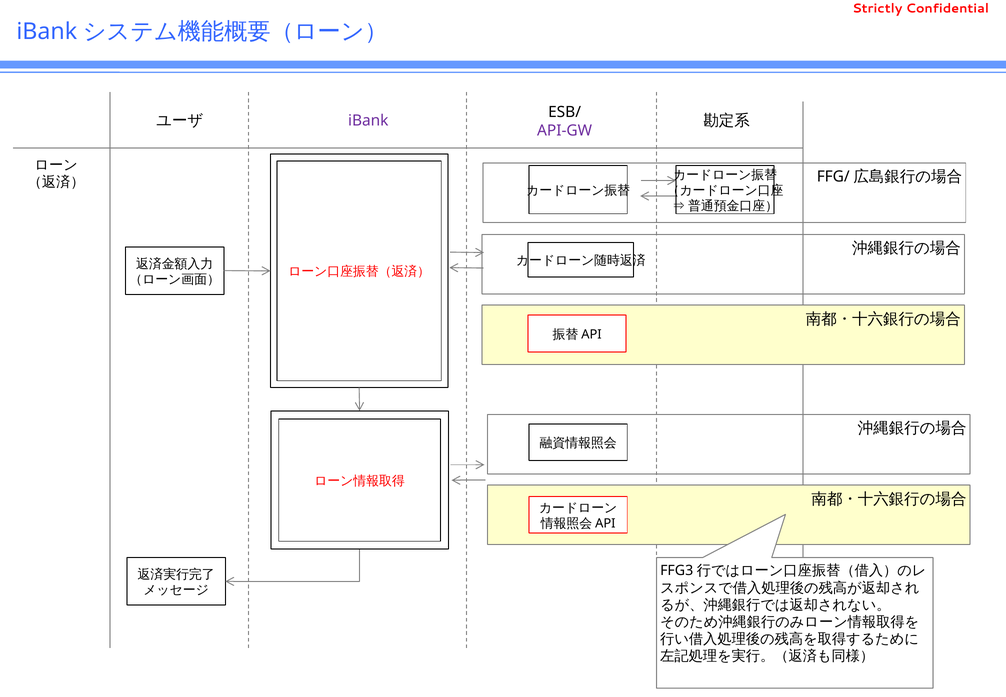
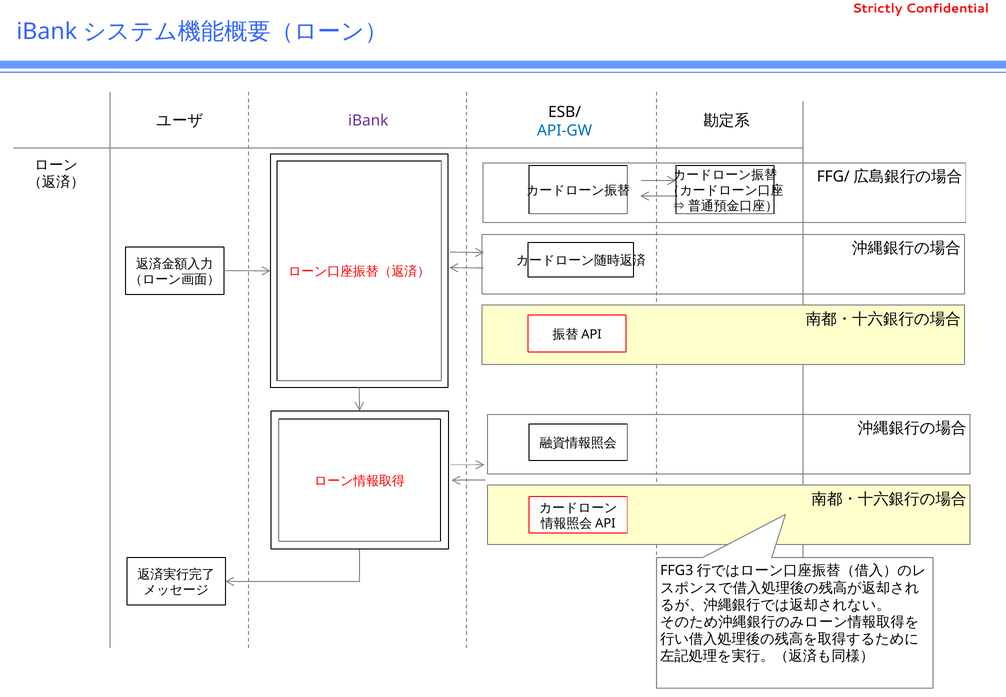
API-GW colour: purple -> blue
